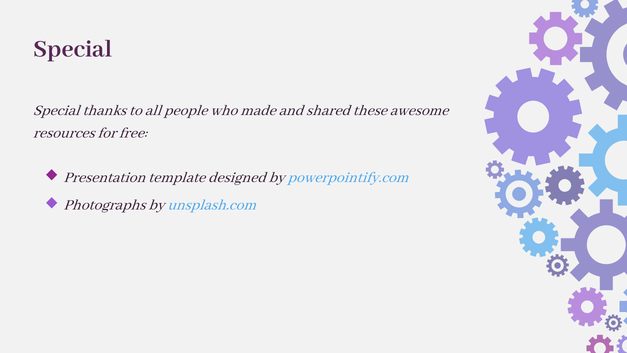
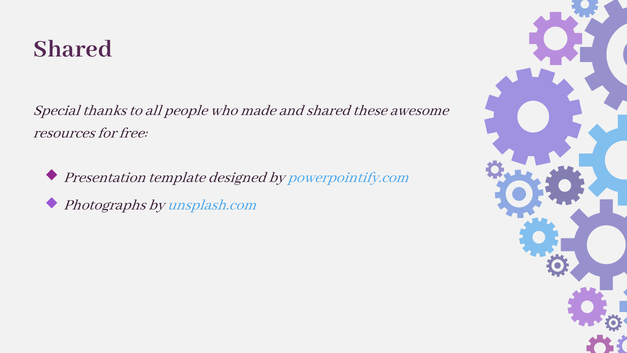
Special at (73, 48): Special -> Shared
